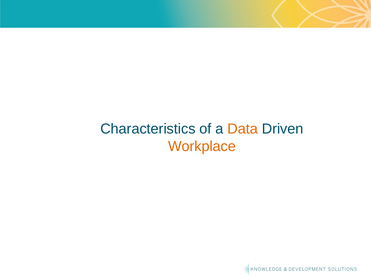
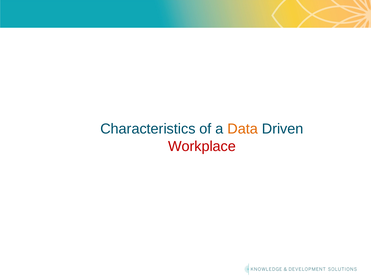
Workplace colour: orange -> red
